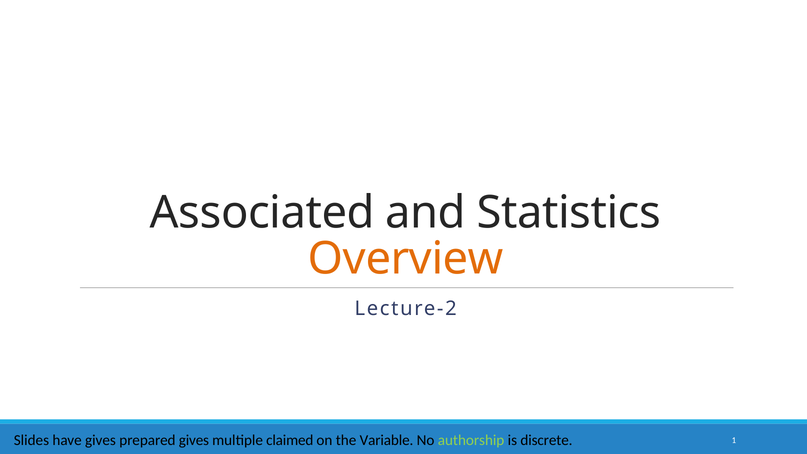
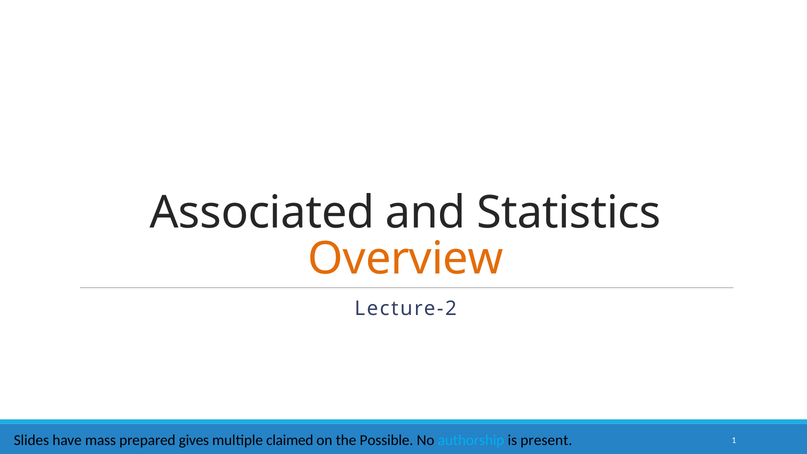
have gives: gives -> mass
Variable: Variable -> Possible
authorship colour: light green -> light blue
discrete: discrete -> present
